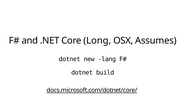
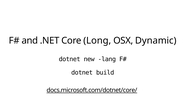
Assumes: Assumes -> Dynamic
